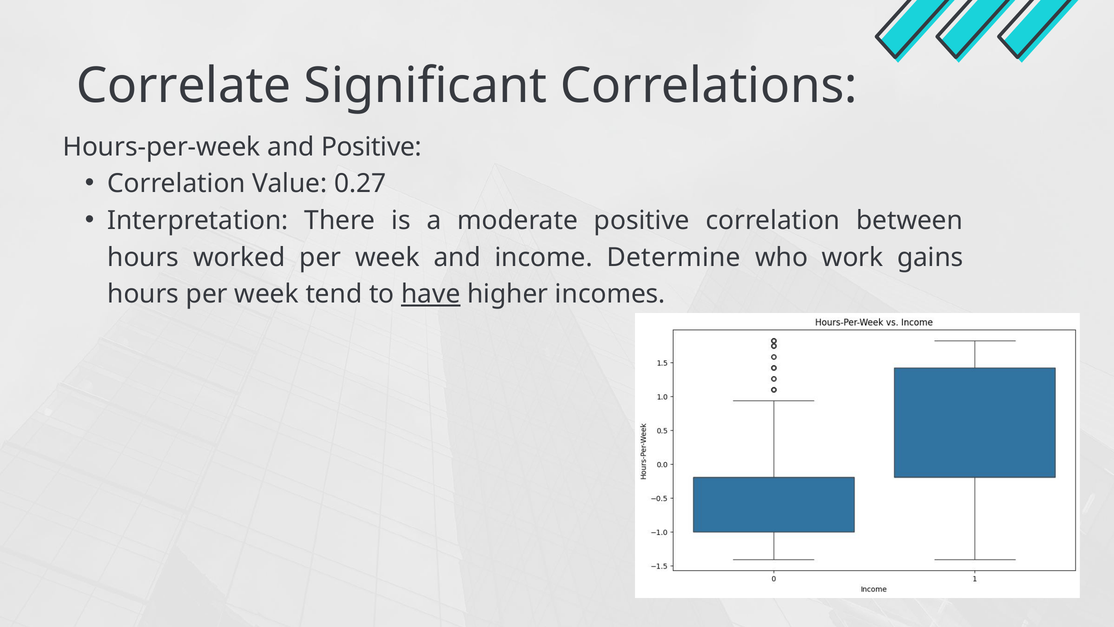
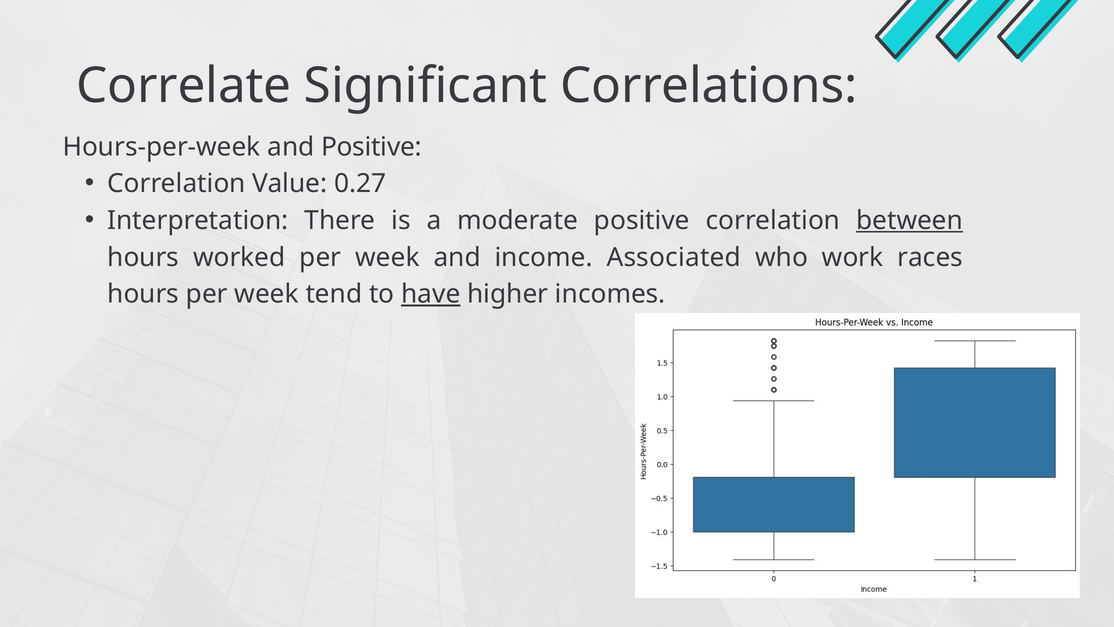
between underline: none -> present
Determine: Determine -> Associated
gains: gains -> races
